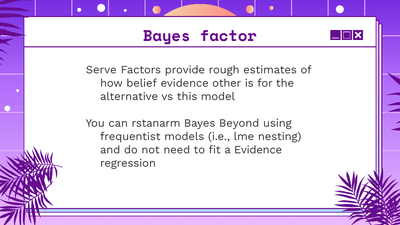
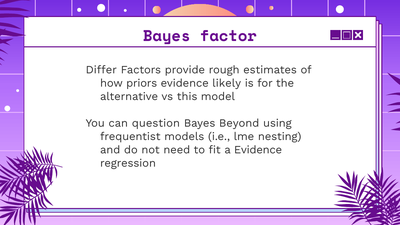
Serve: Serve -> Differ
belief: belief -> priors
other: other -> likely
rstanarm: rstanarm -> question
